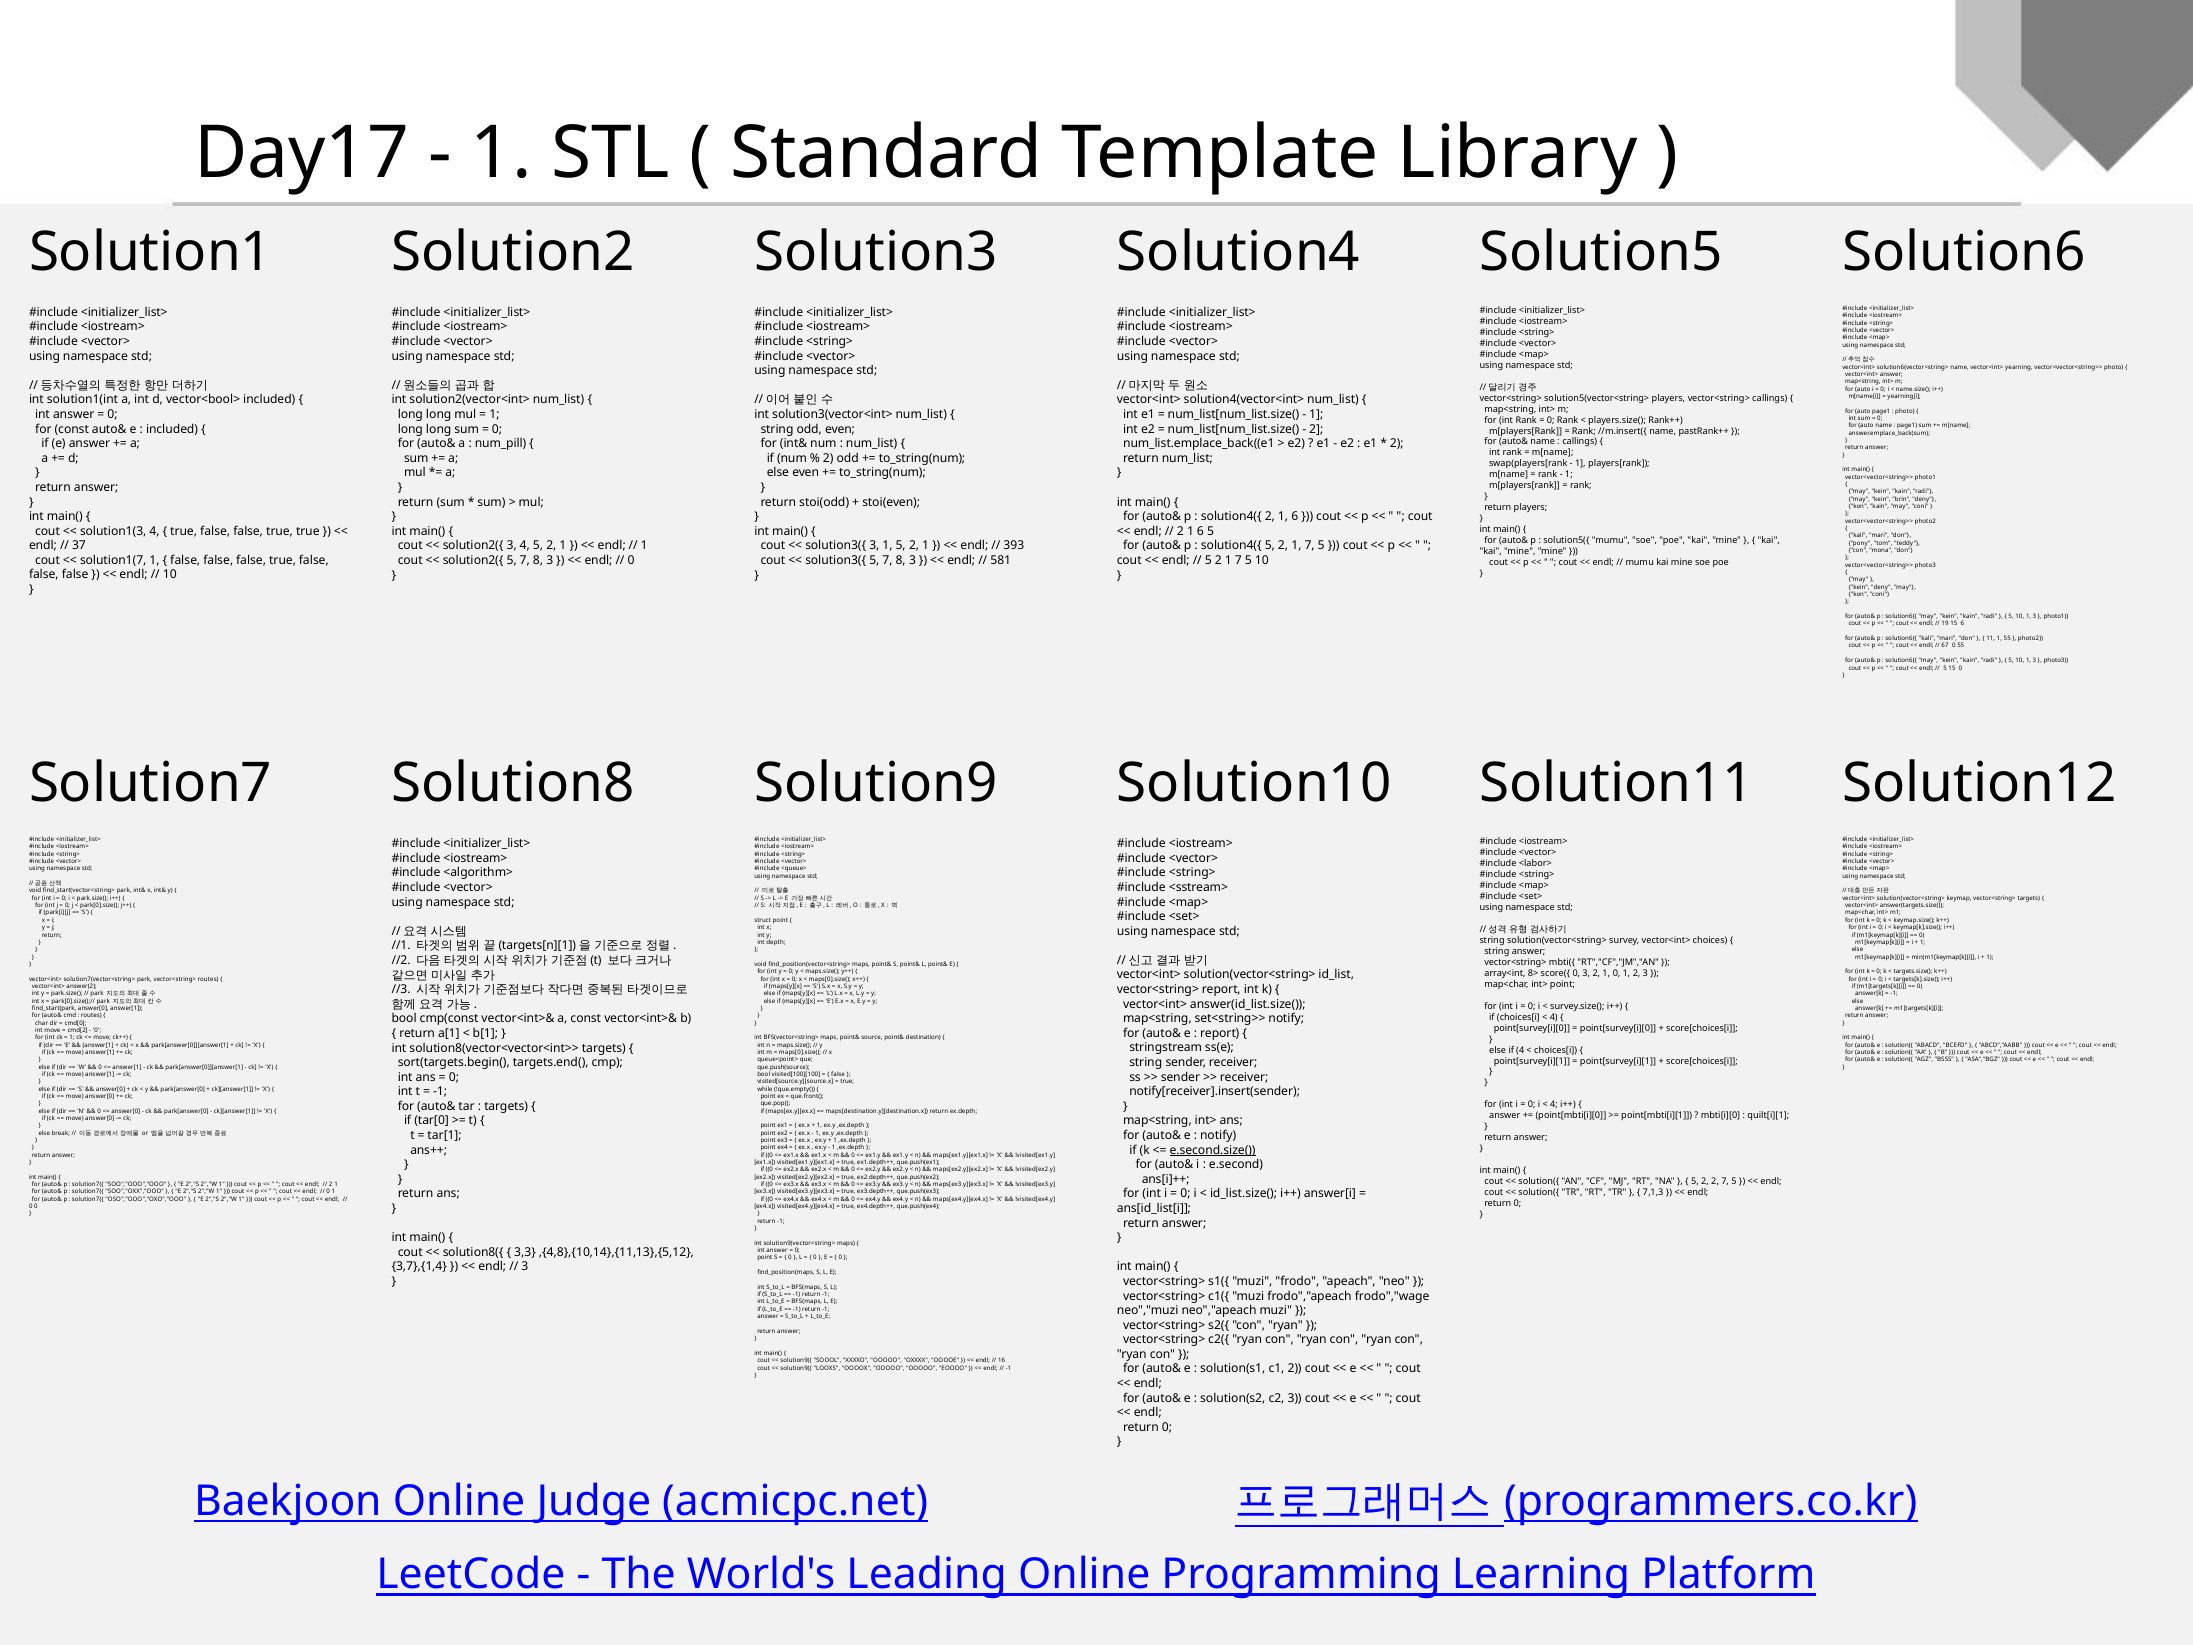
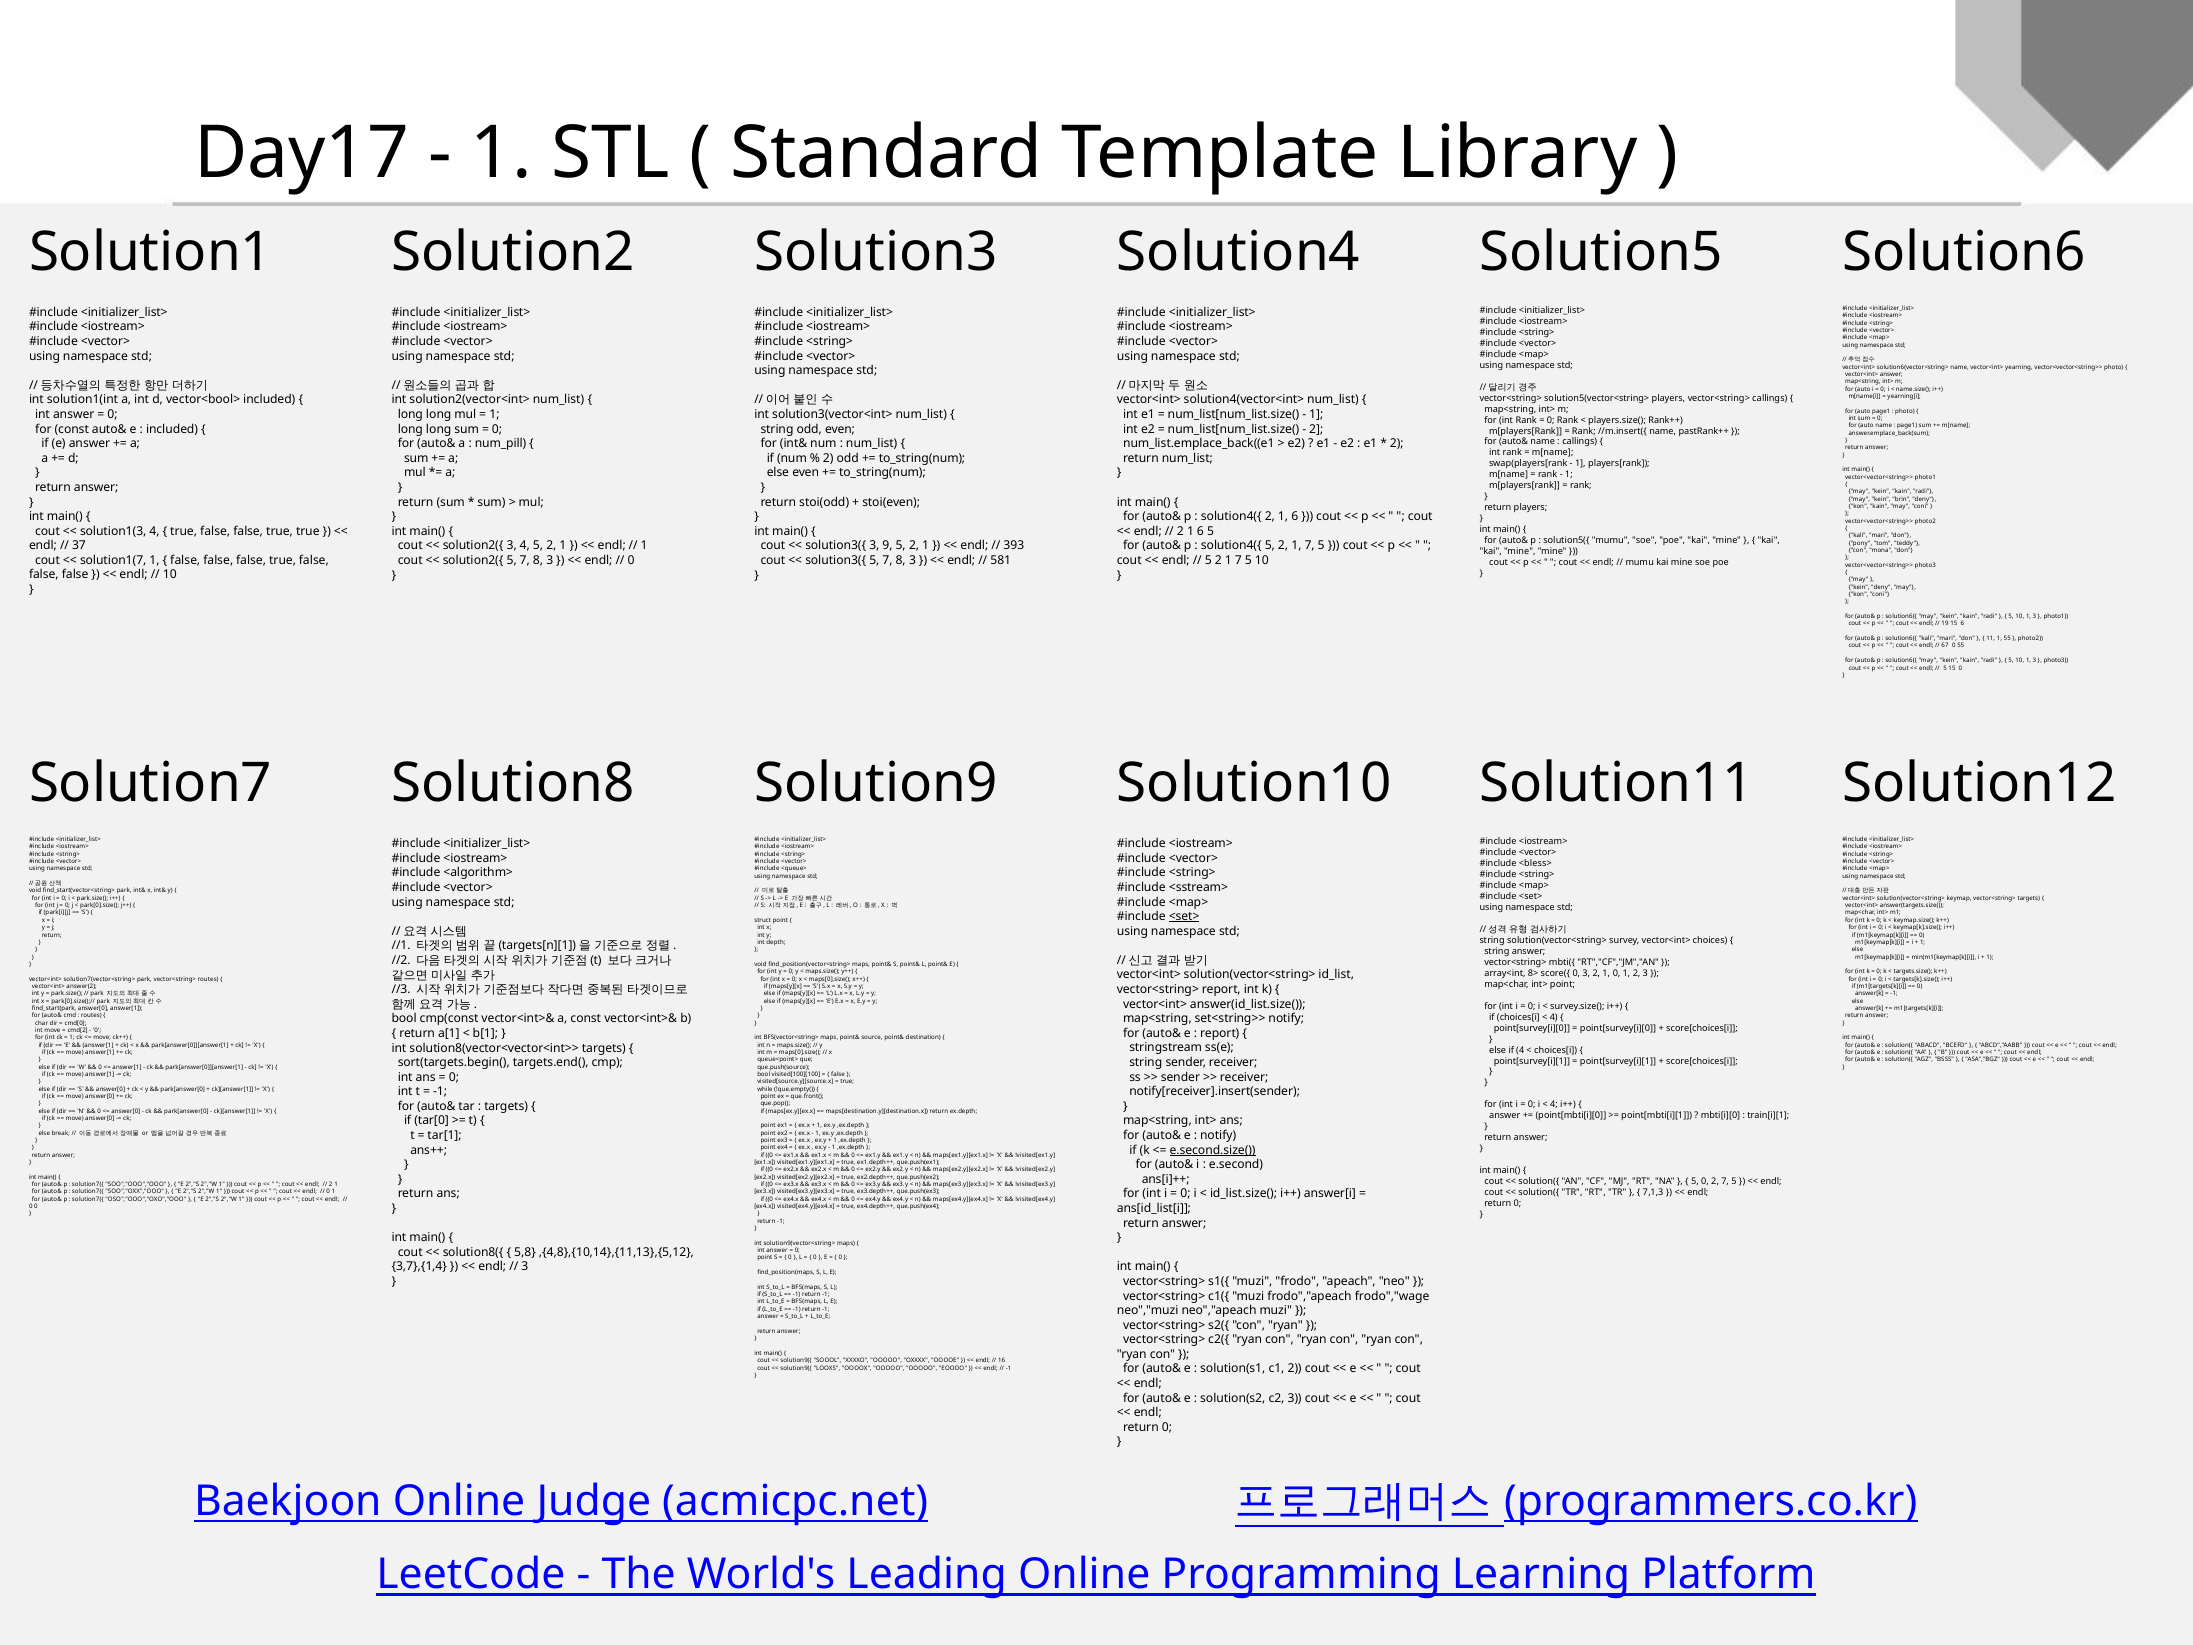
3 1: 1 -> 9
<labor>: <labor> -> <bless>
<set> at (1184, 916) underline: none -> present
quilt[i][1: quilt[i][1 -> train[i][1
2 at (1705, 1181): 2 -> 0
3,3: 3,3 -> 5,8
